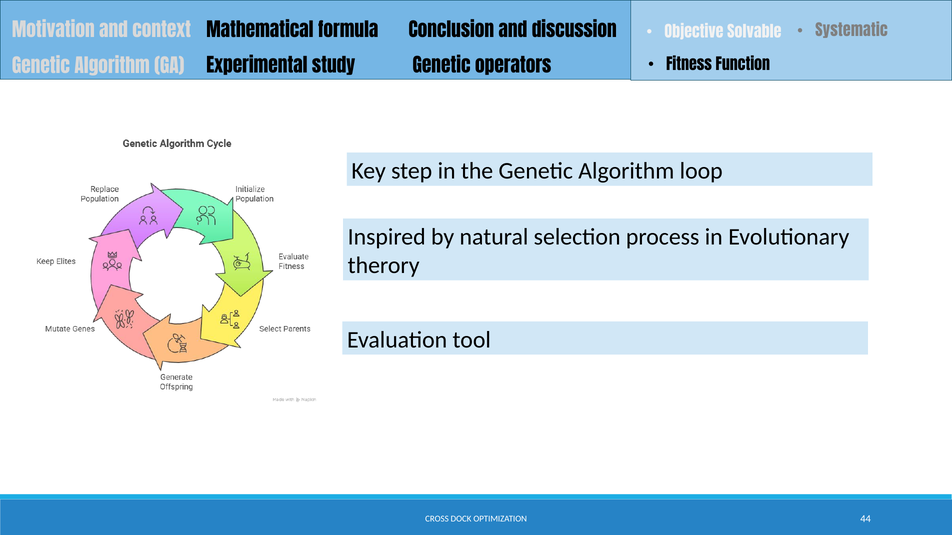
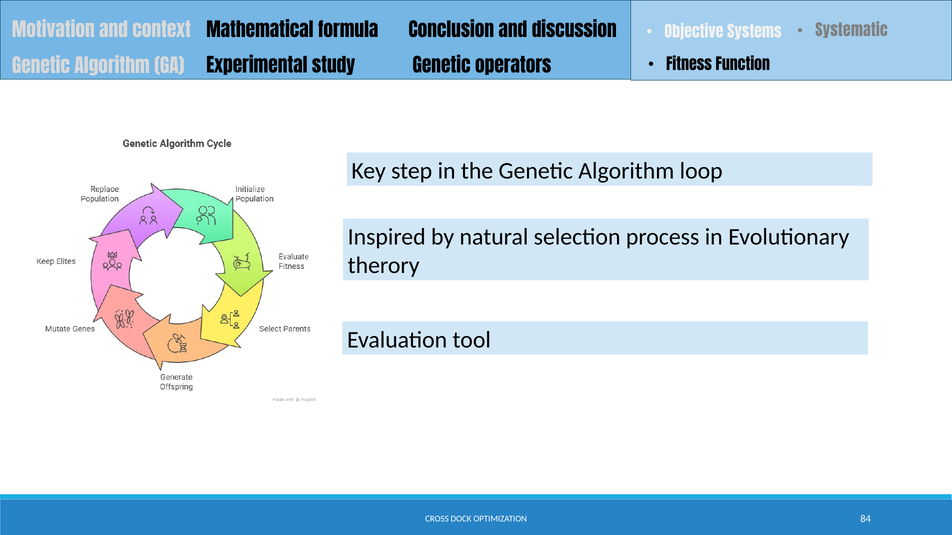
Solvable: Solvable -> Systems
44: 44 -> 84
